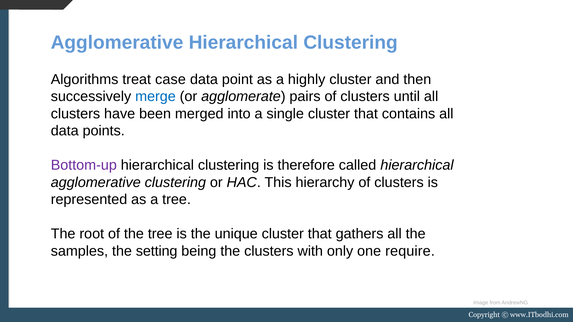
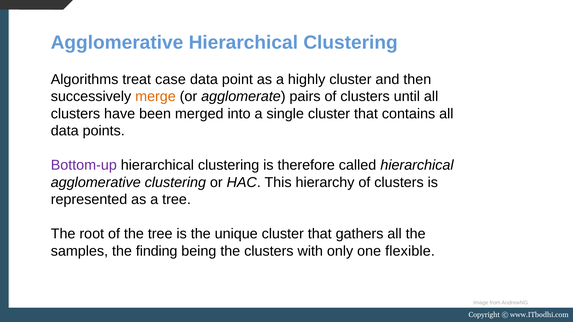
merge colour: blue -> orange
setting: setting -> finding
require: require -> flexible
